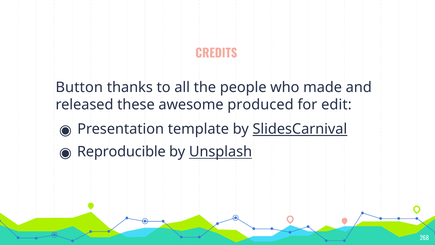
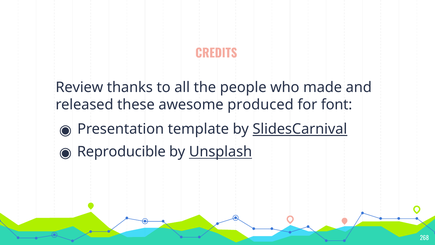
Button: Button -> Review
edit: edit -> font
